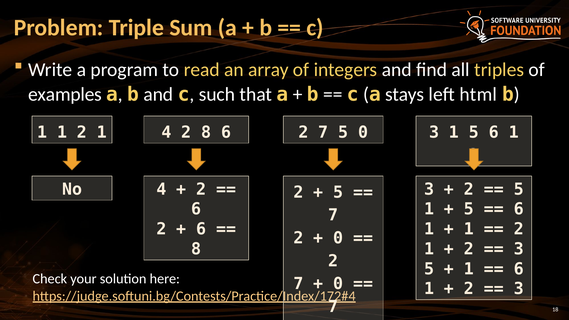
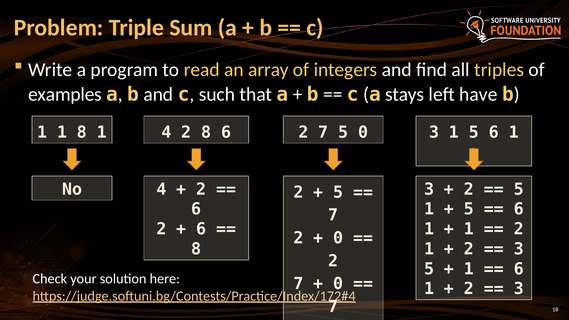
html: html -> have
1 1 2: 2 -> 8
